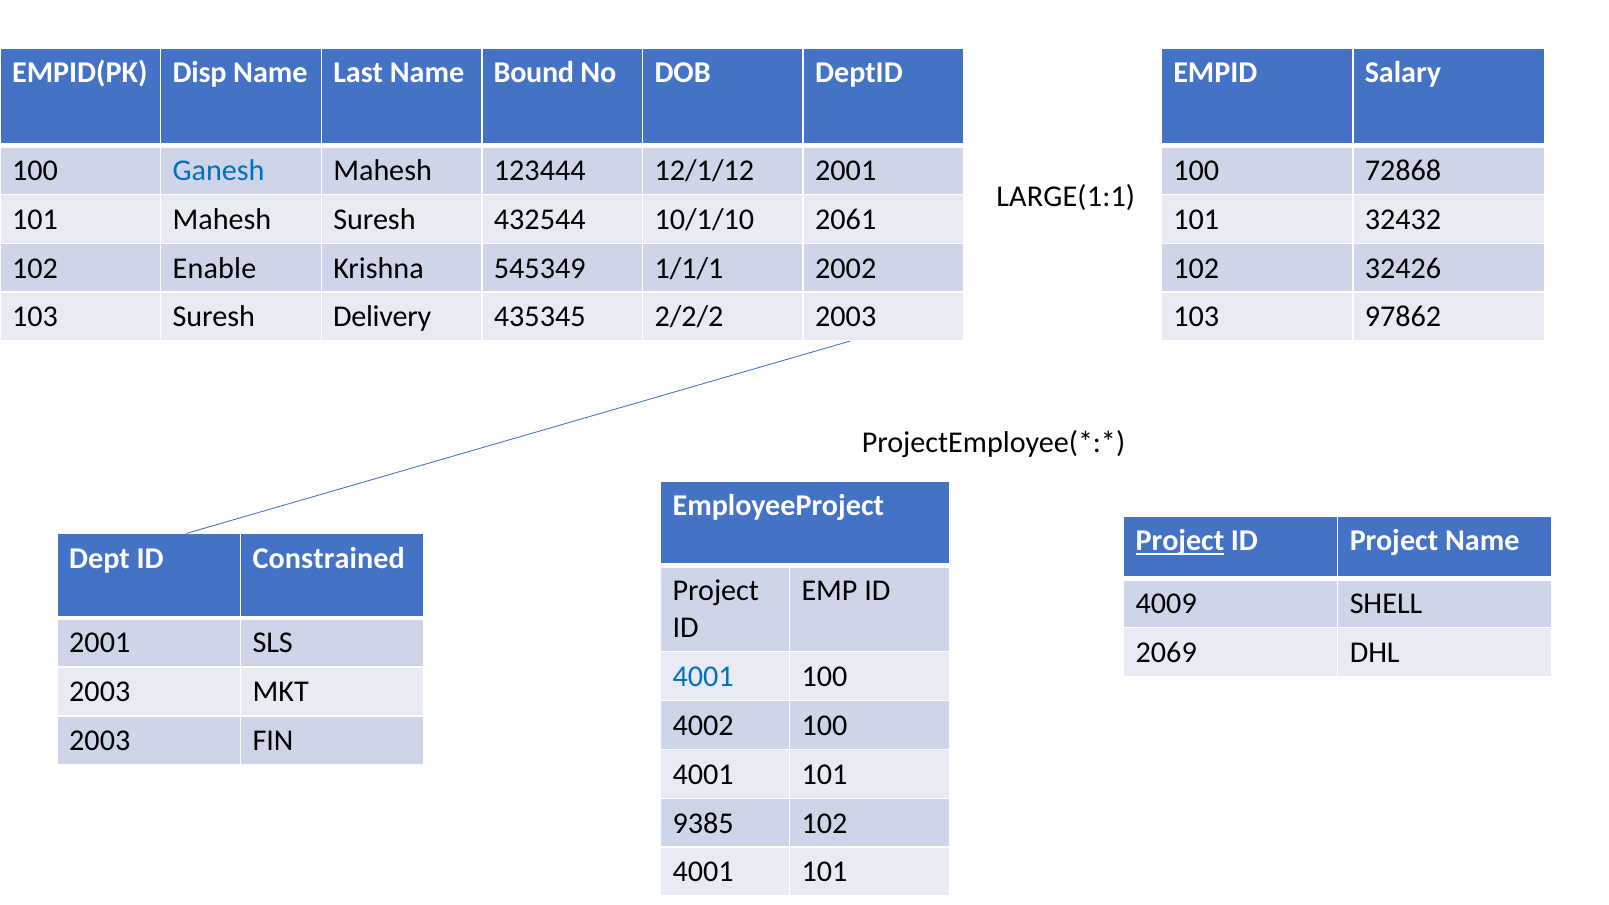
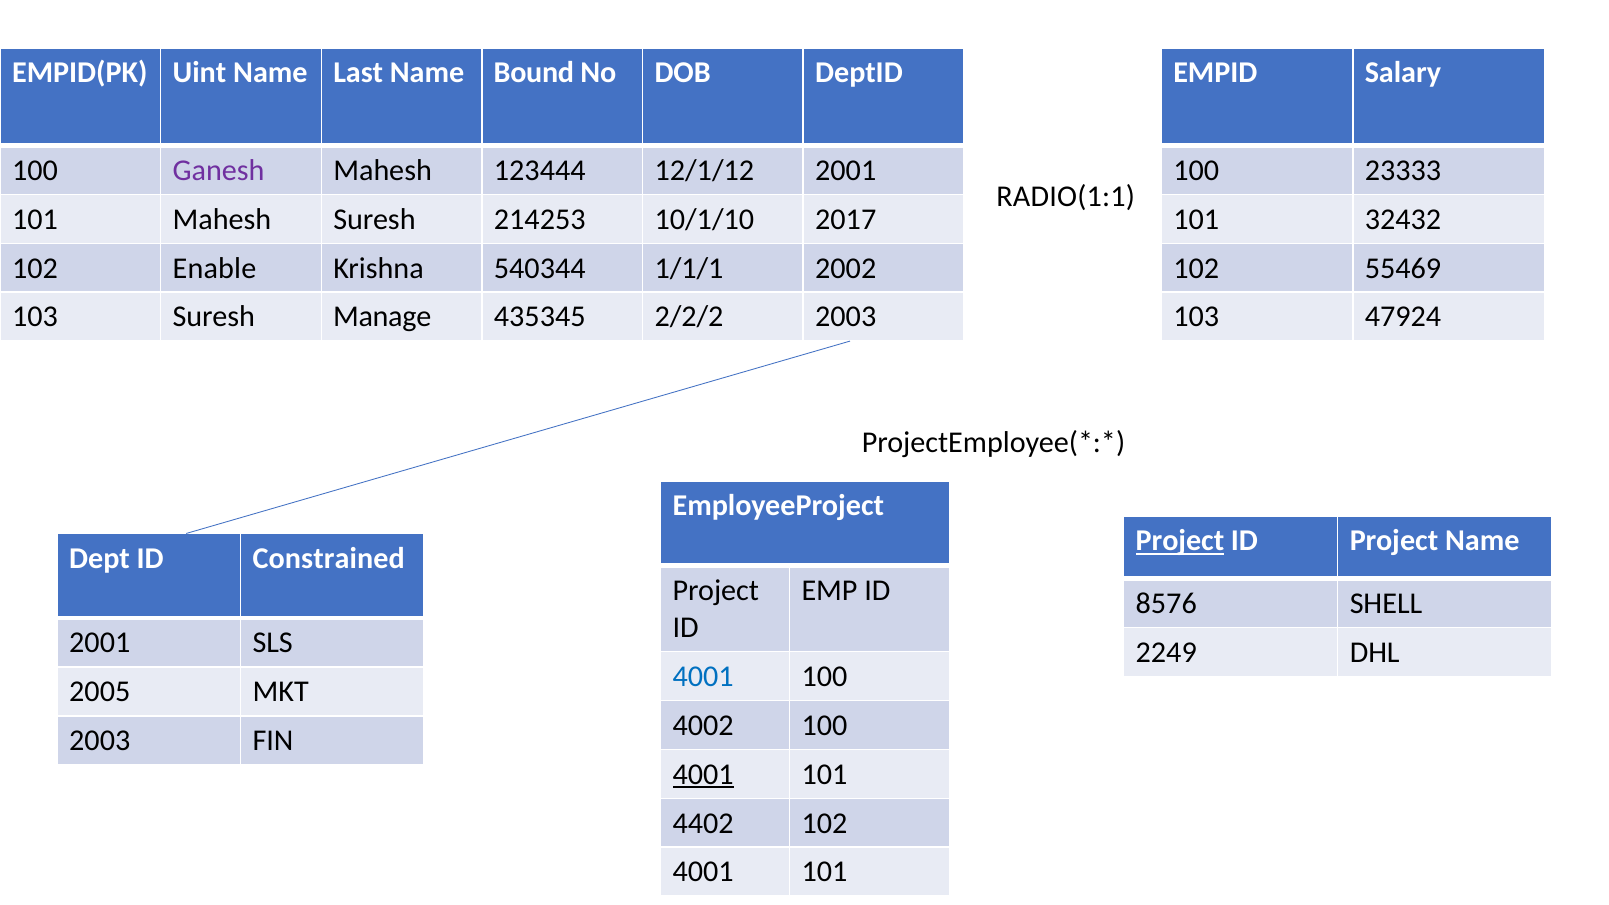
Disp: Disp -> Uint
Ganesh colour: blue -> purple
72868: 72868 -> 23333
LARGE(1:1: LARGE(1:1 -> RADIO(1:1
432544: 432544 -> 214253
2061: 2061 -> 2017
545349: 545349 -> 540344
32426: 32426 -> 55469
Delivery: Delivery -> Manage
97862: 97862 -> 47924
4009: 4009 -> 8576
2069: 2069 -> 2249
2003 at (100, 692): 2003 -> 2005
4001 at (703, 774) underline: none -> present
9385: 9385 -> 4402
